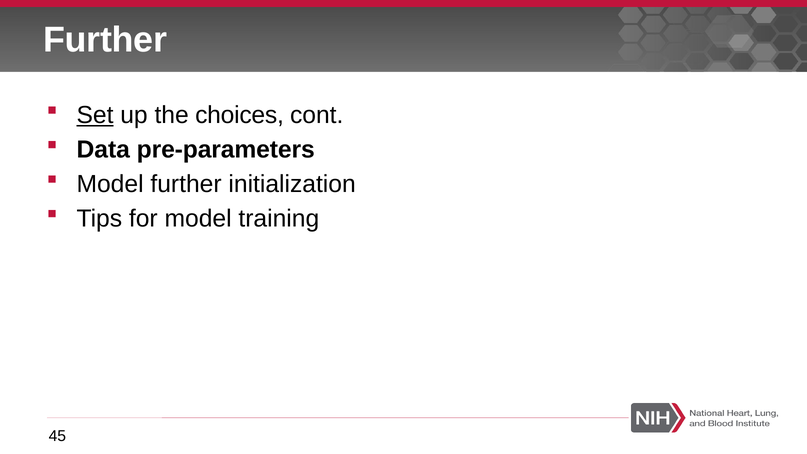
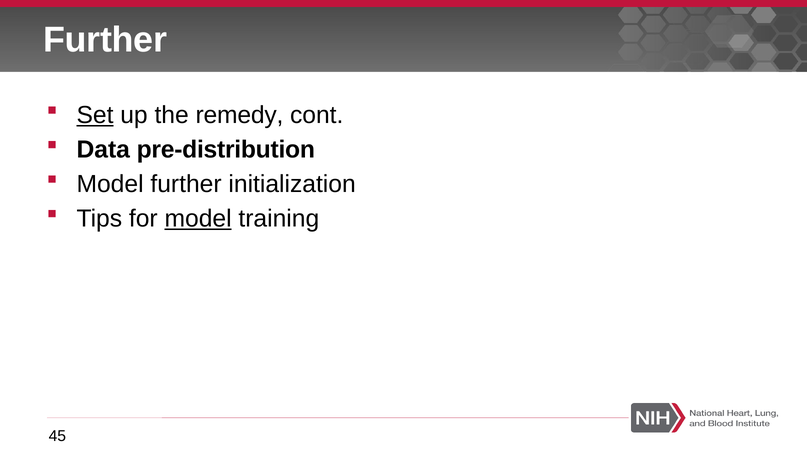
choices: choices -> remedy
pre-parameters: pre-parameters -> pre-distribution
model at (198, 219) underline: none -> present
